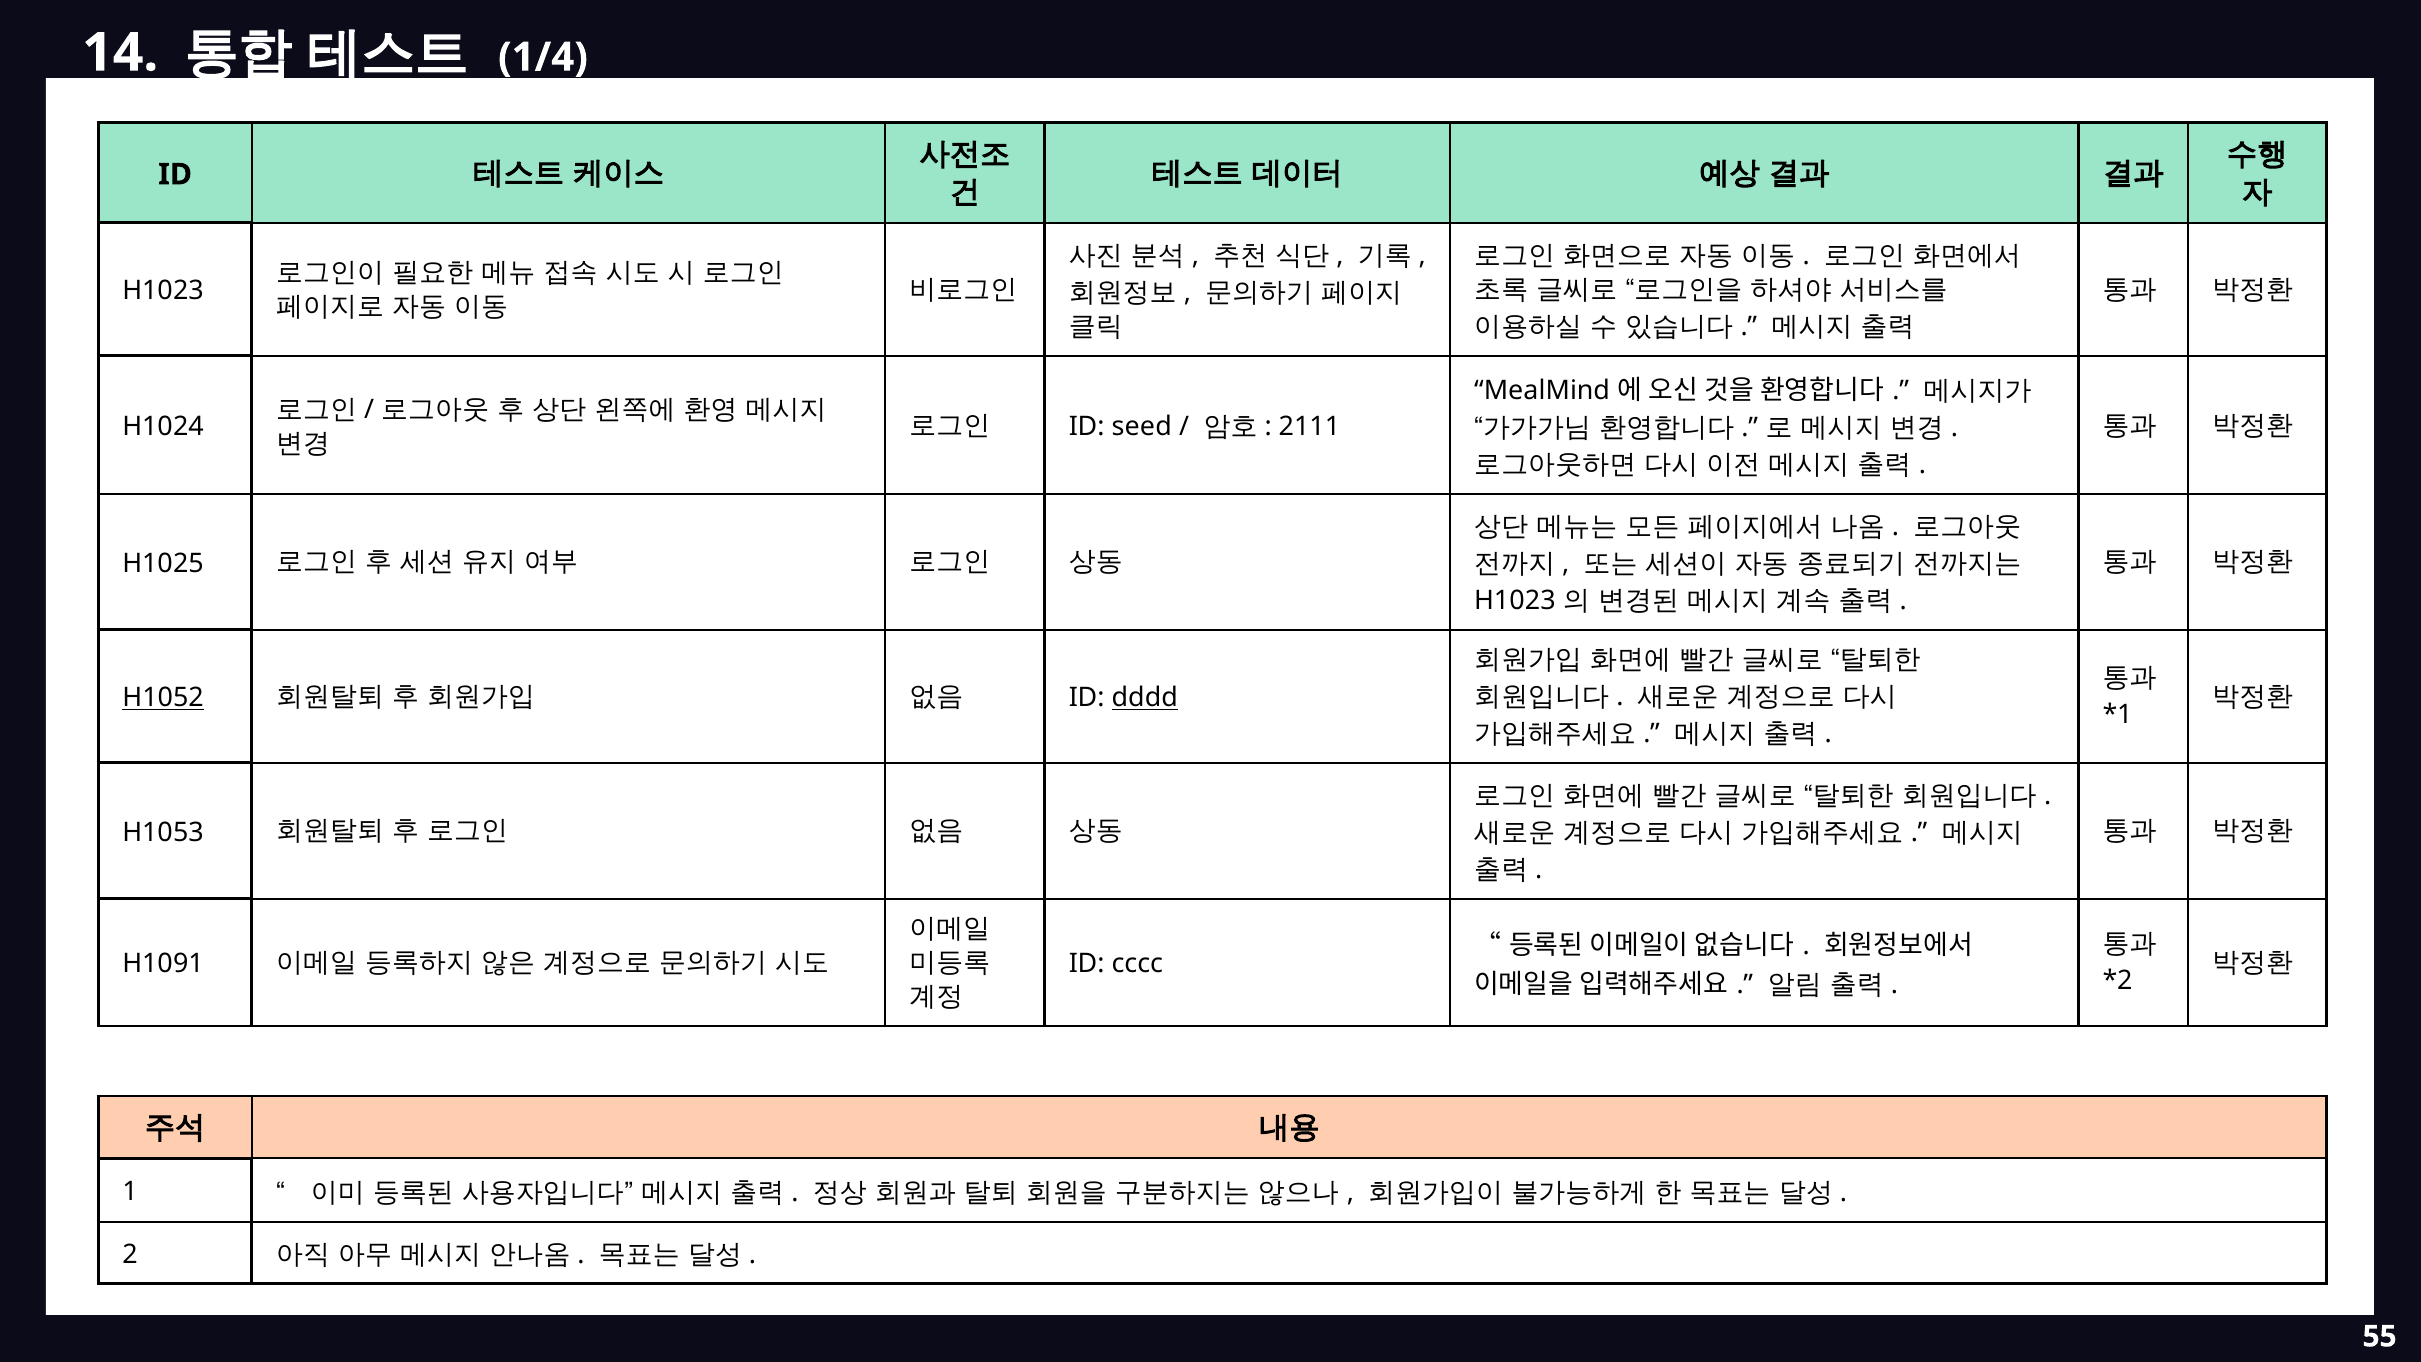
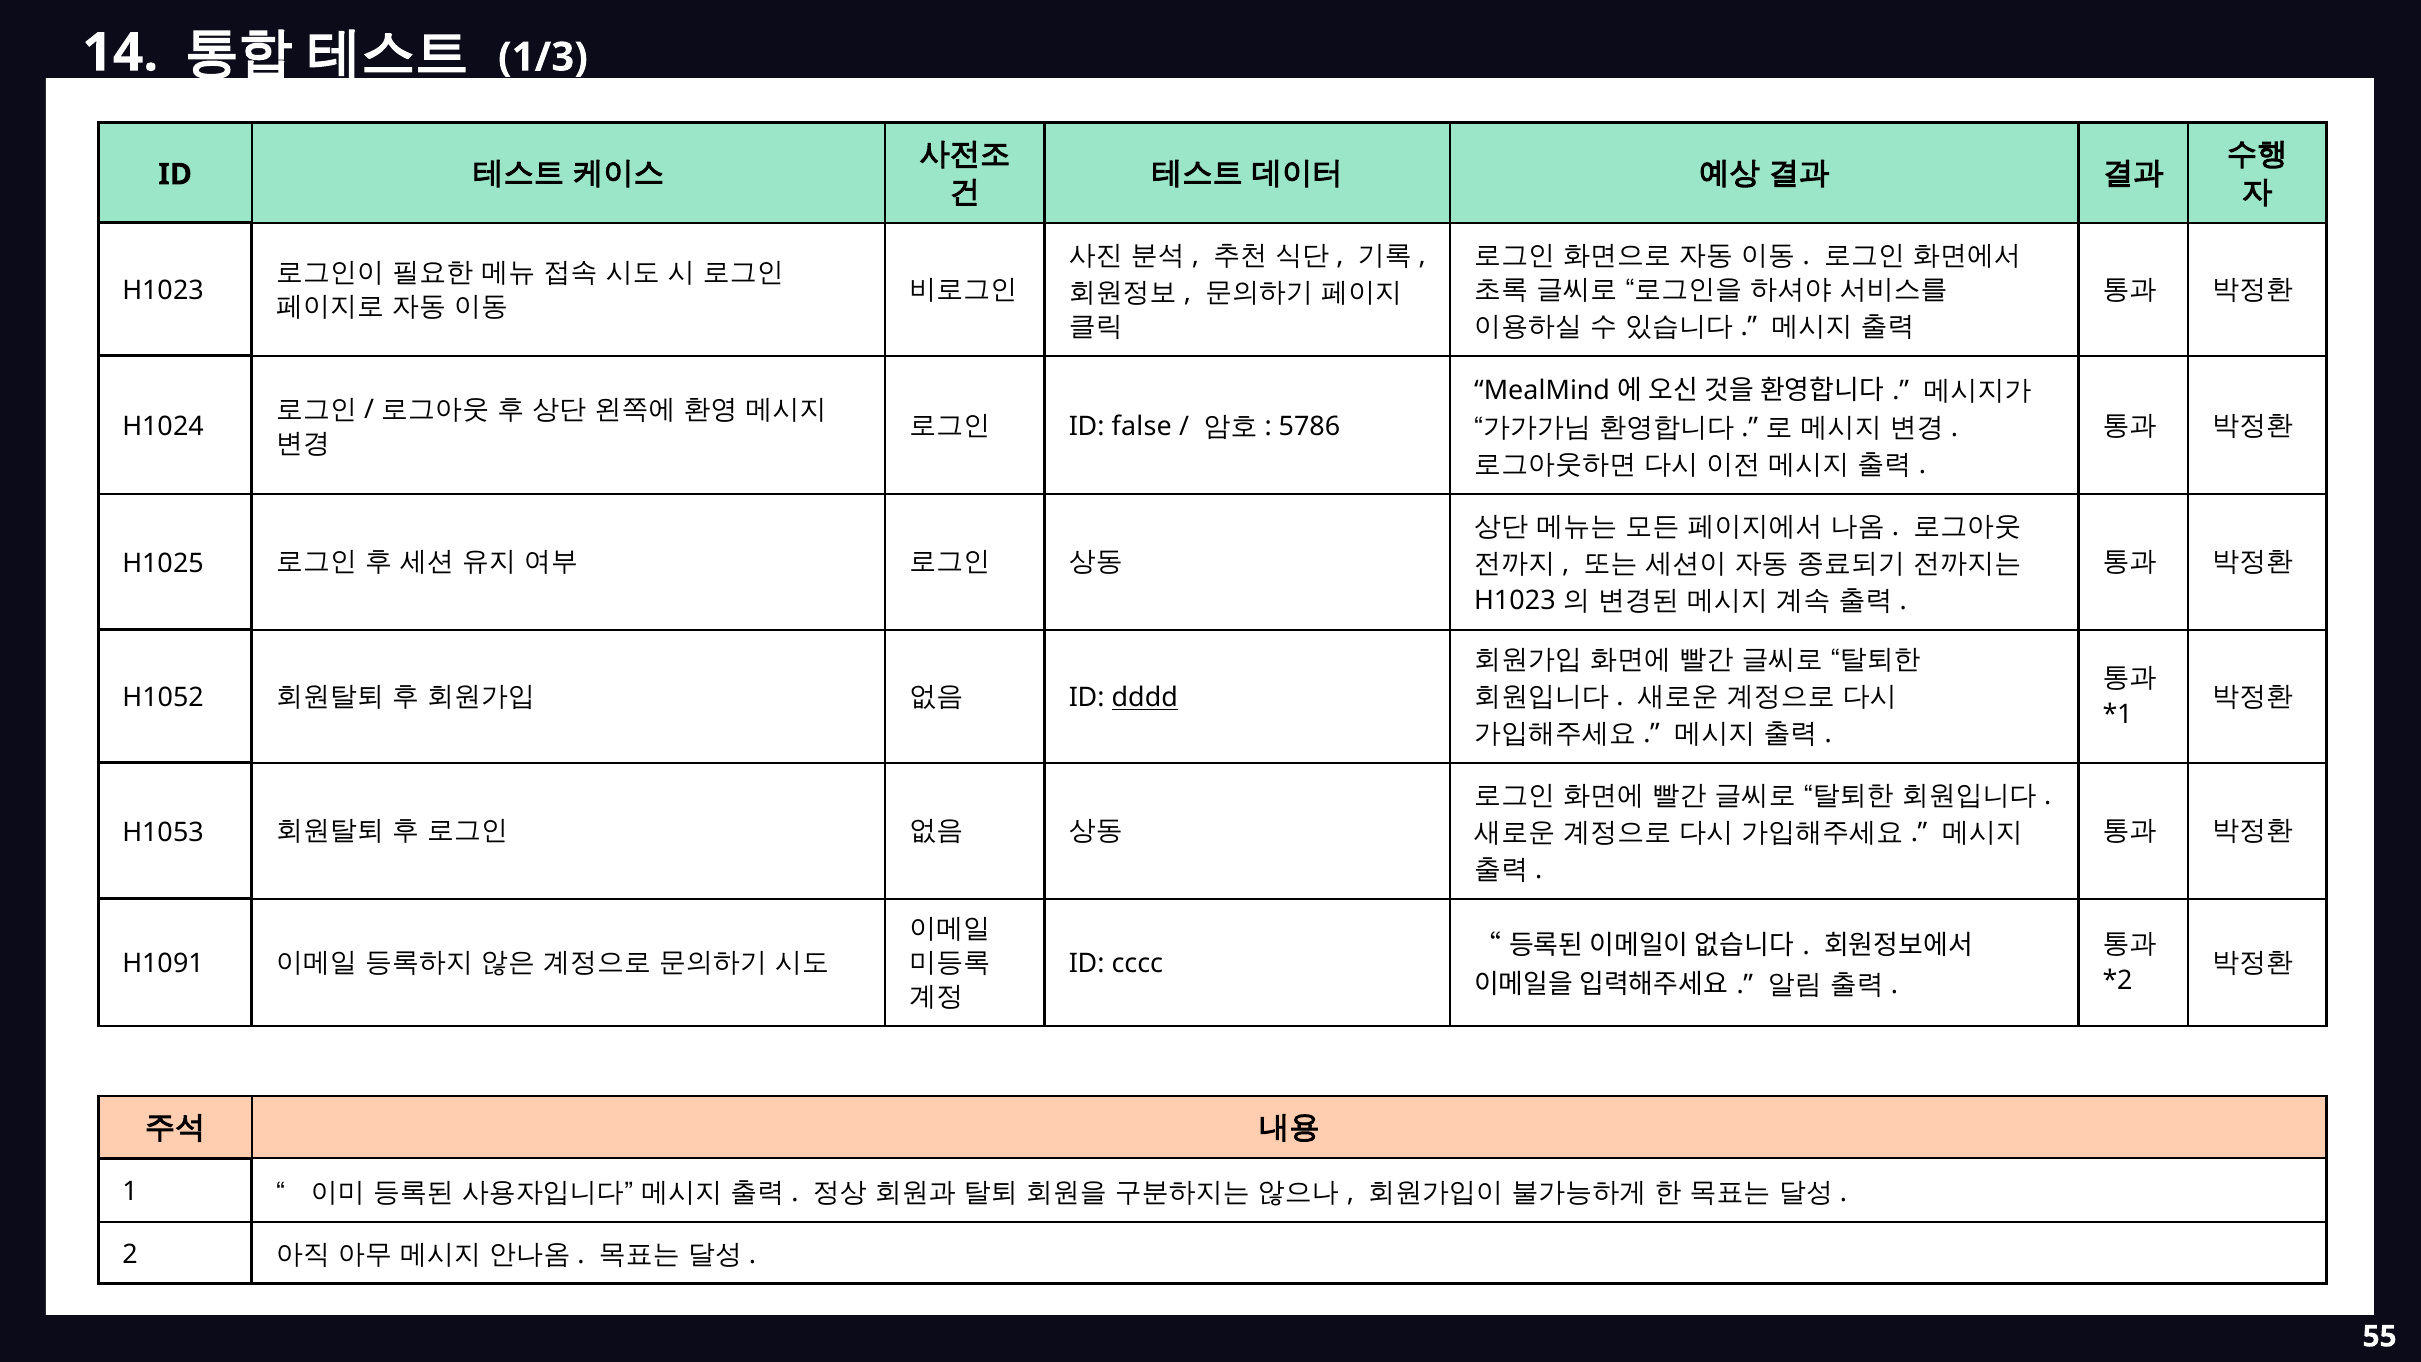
1/4: 1/4 -> 1/3
seed: seed -> false
2111: 2111 -> 5786
H1052 underline: present -> none
